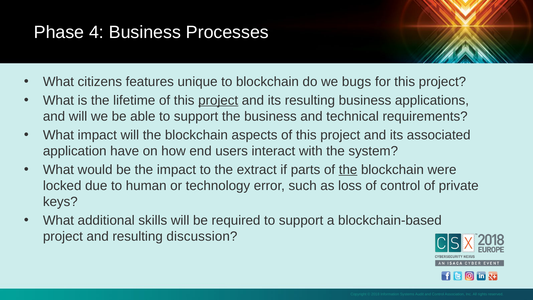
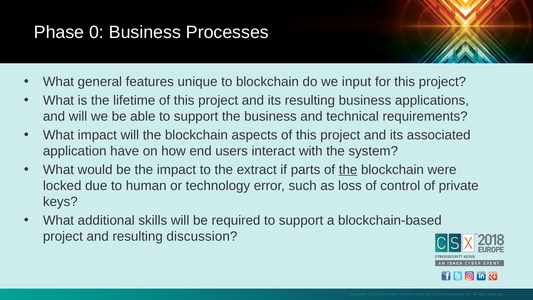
4: 4 -> 0
citizens: citizens -> general
bugs: bugs -> input
project at (218, 100) underline: present -> none
